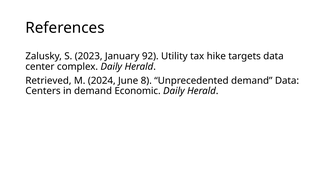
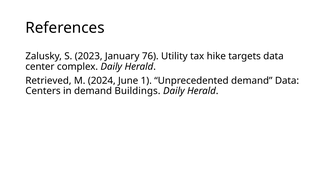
92: 92 -> 76
8: 8 -> 1
Economic: Economic -> Buildings
